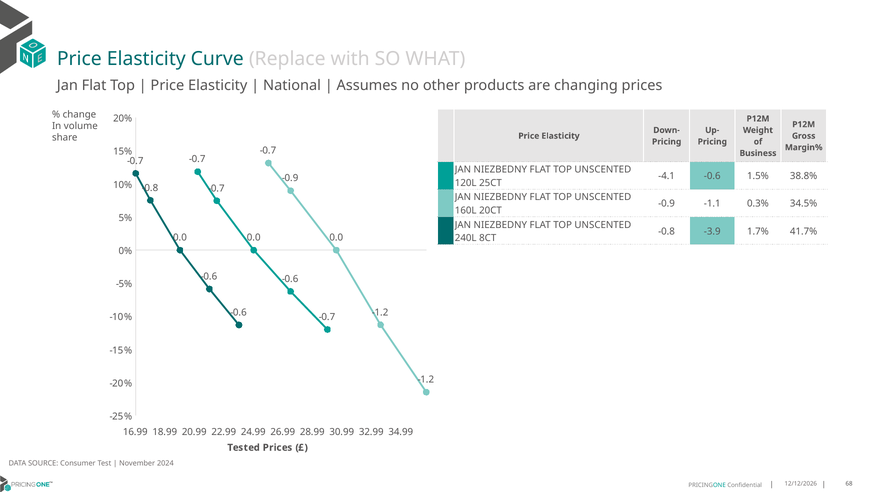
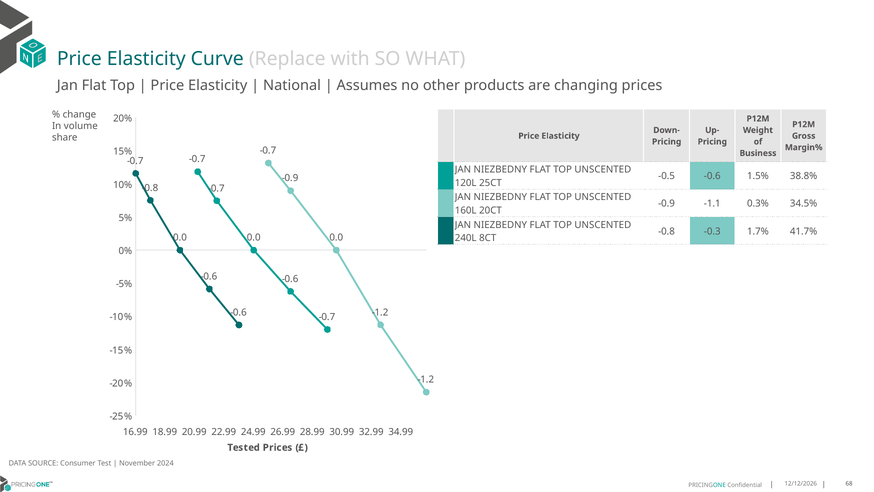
-4.1: -4.1 -> -0.5
-3.9: -3.9 -> -0.3
